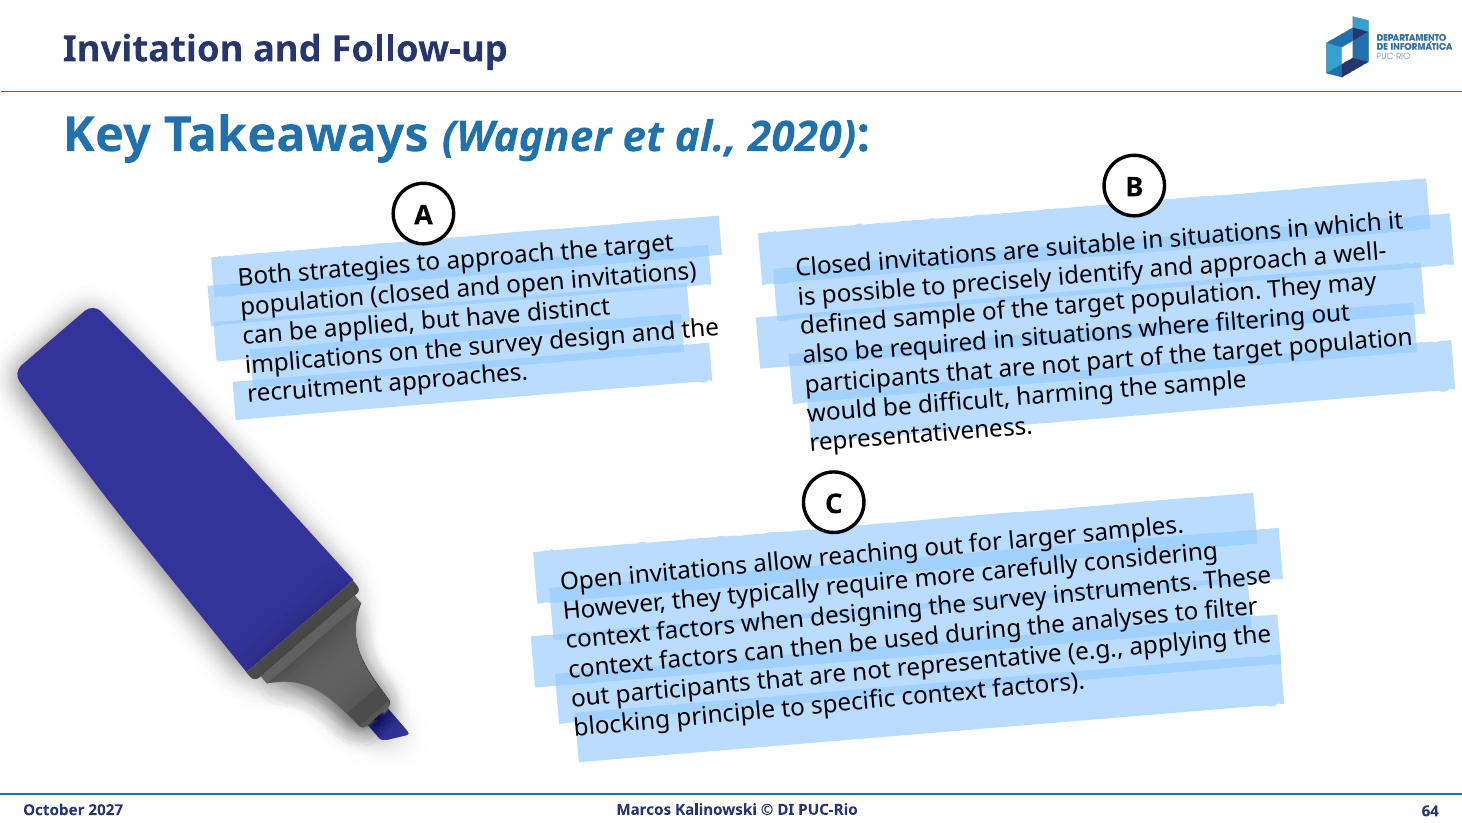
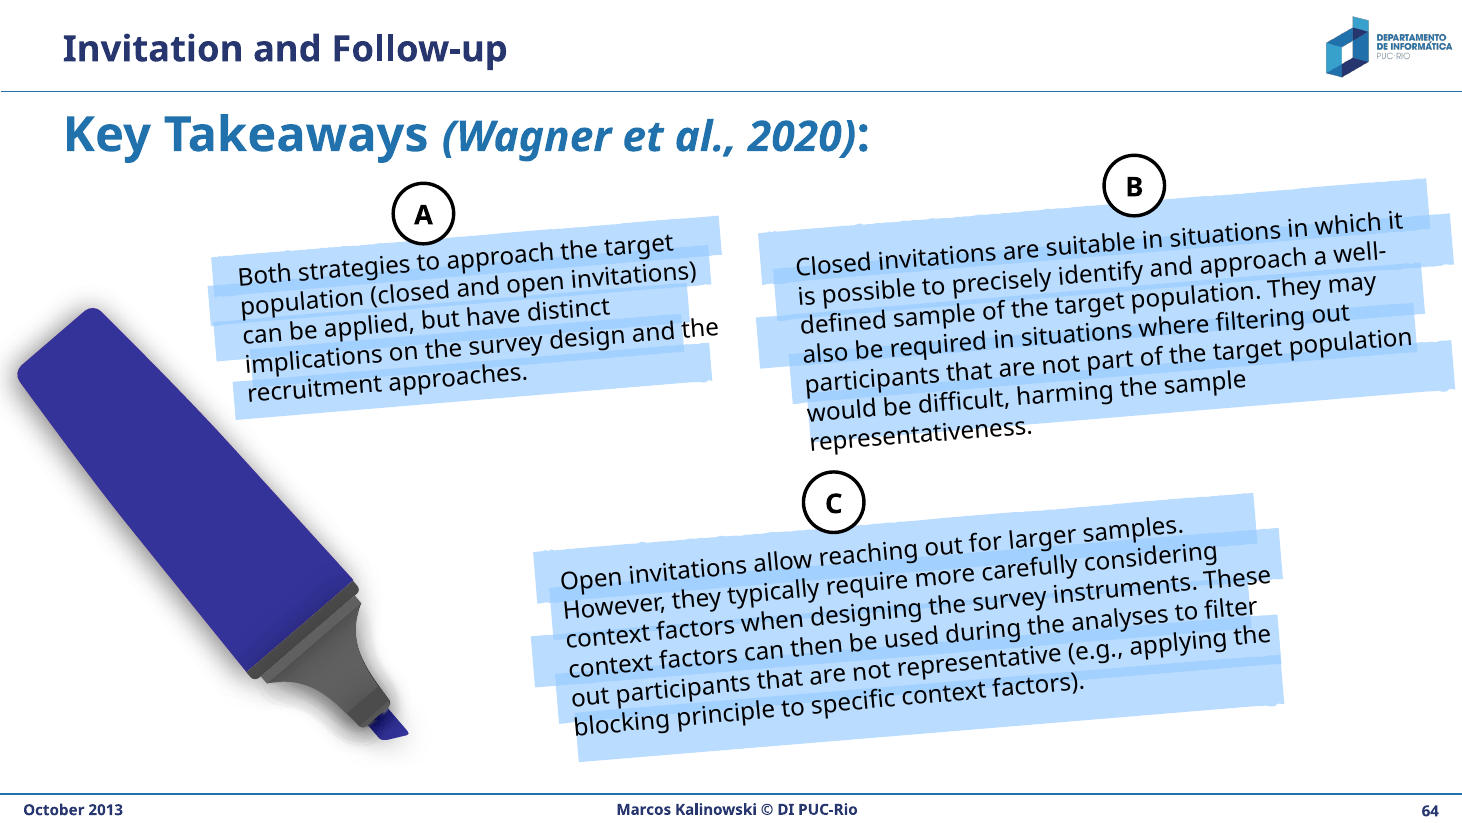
2027: 2027 -> 2013
